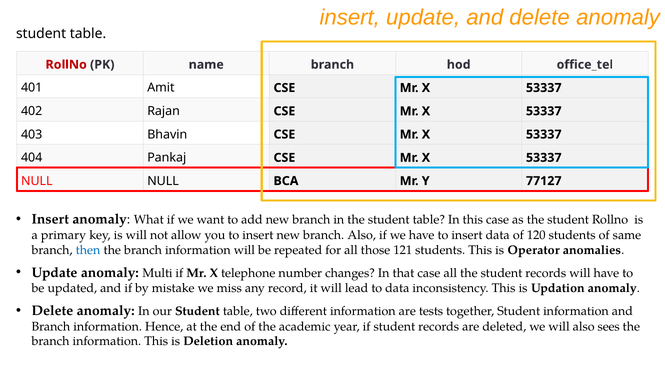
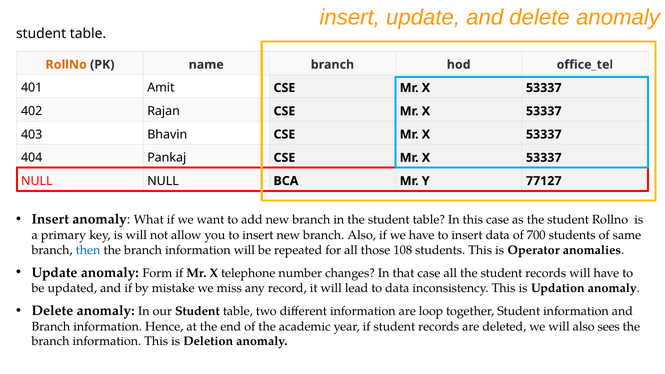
RollNo at (66, 65) colour: red -> orange
120: 120 -> 700
121: 121 -> 108
Multi: Multi -> Form
tests: tests -> loop
